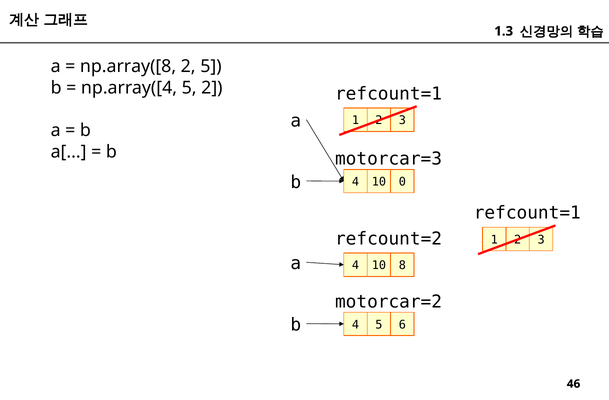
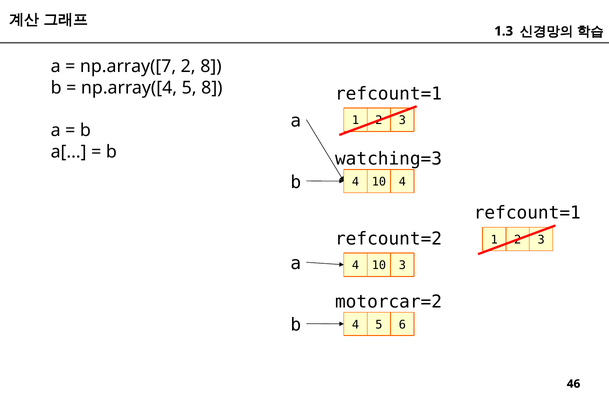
np.array([8: np.array([8 -> np.array([7
2 5: 5 -> 8
5 2: 2 -> 8
motorcar=3: motorcar=3 -> watching=3
10 0: 0 -> 4
10 8: 8 -> 3
